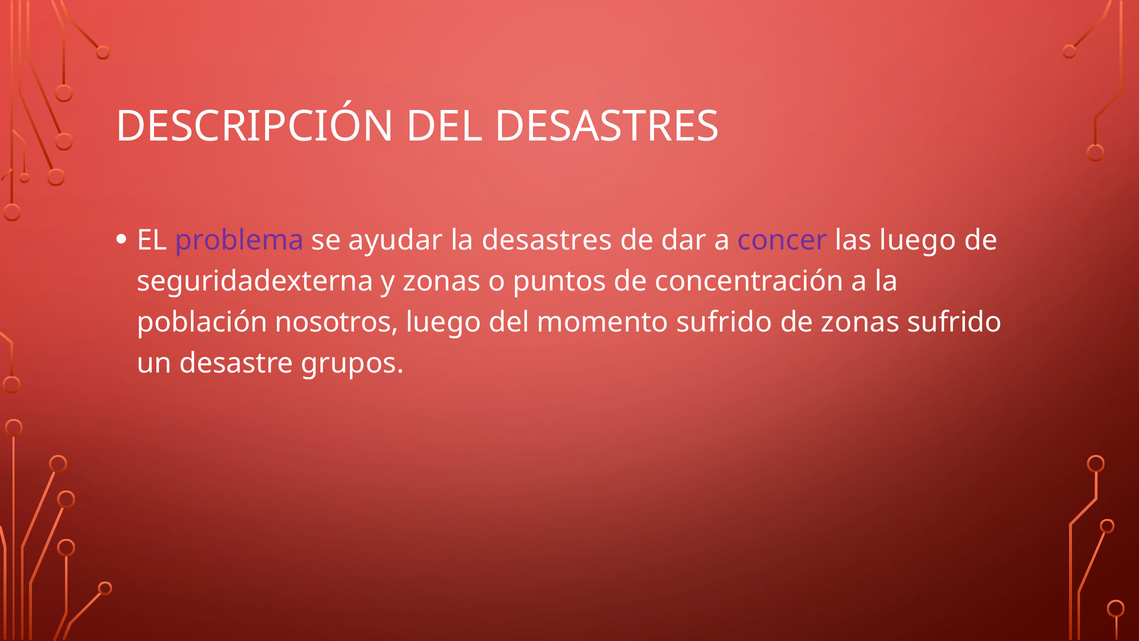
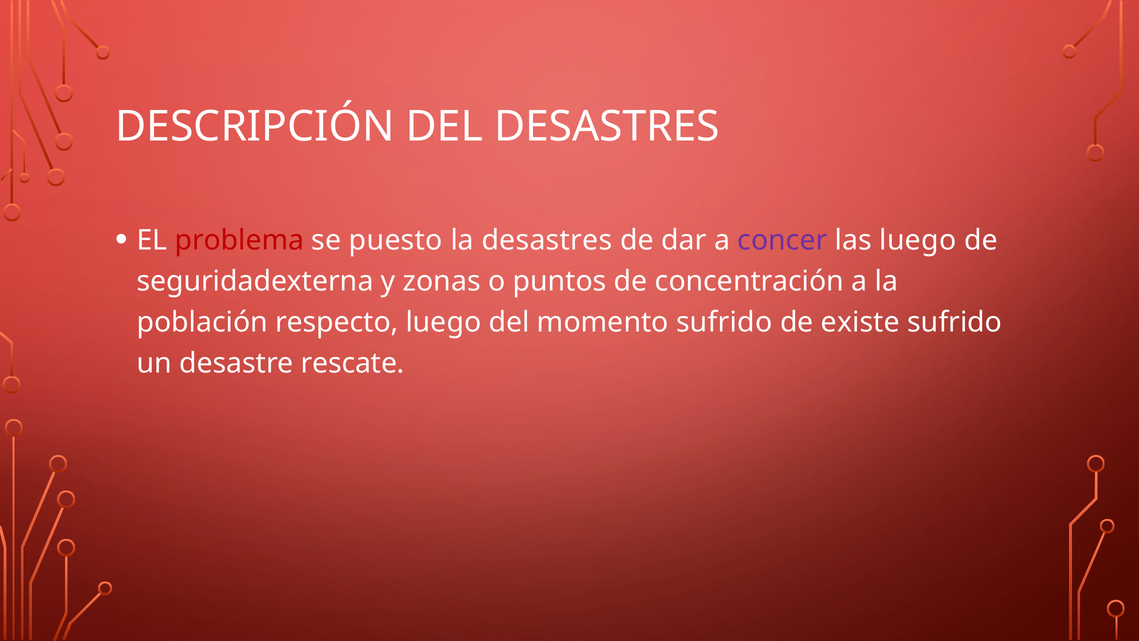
problema colour: purple -> red
ayudar: ayudar -> puesto
nosotros: nosotros -> respecto
de zonas: zonas -> existe
grupos: grupos -> rescate
